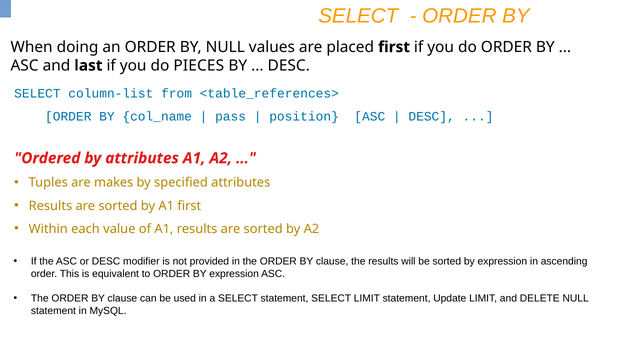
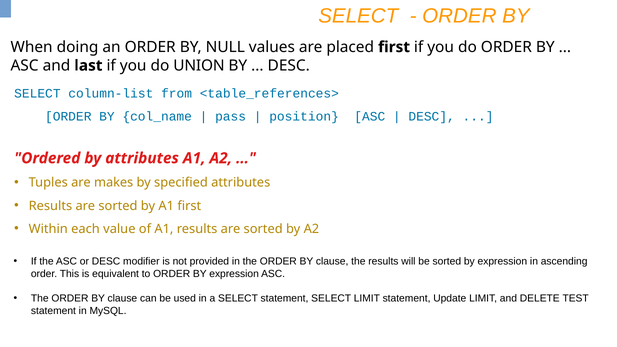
PIECES: PIECES -> UNION
DELETE NULL: NULL -> TEST
